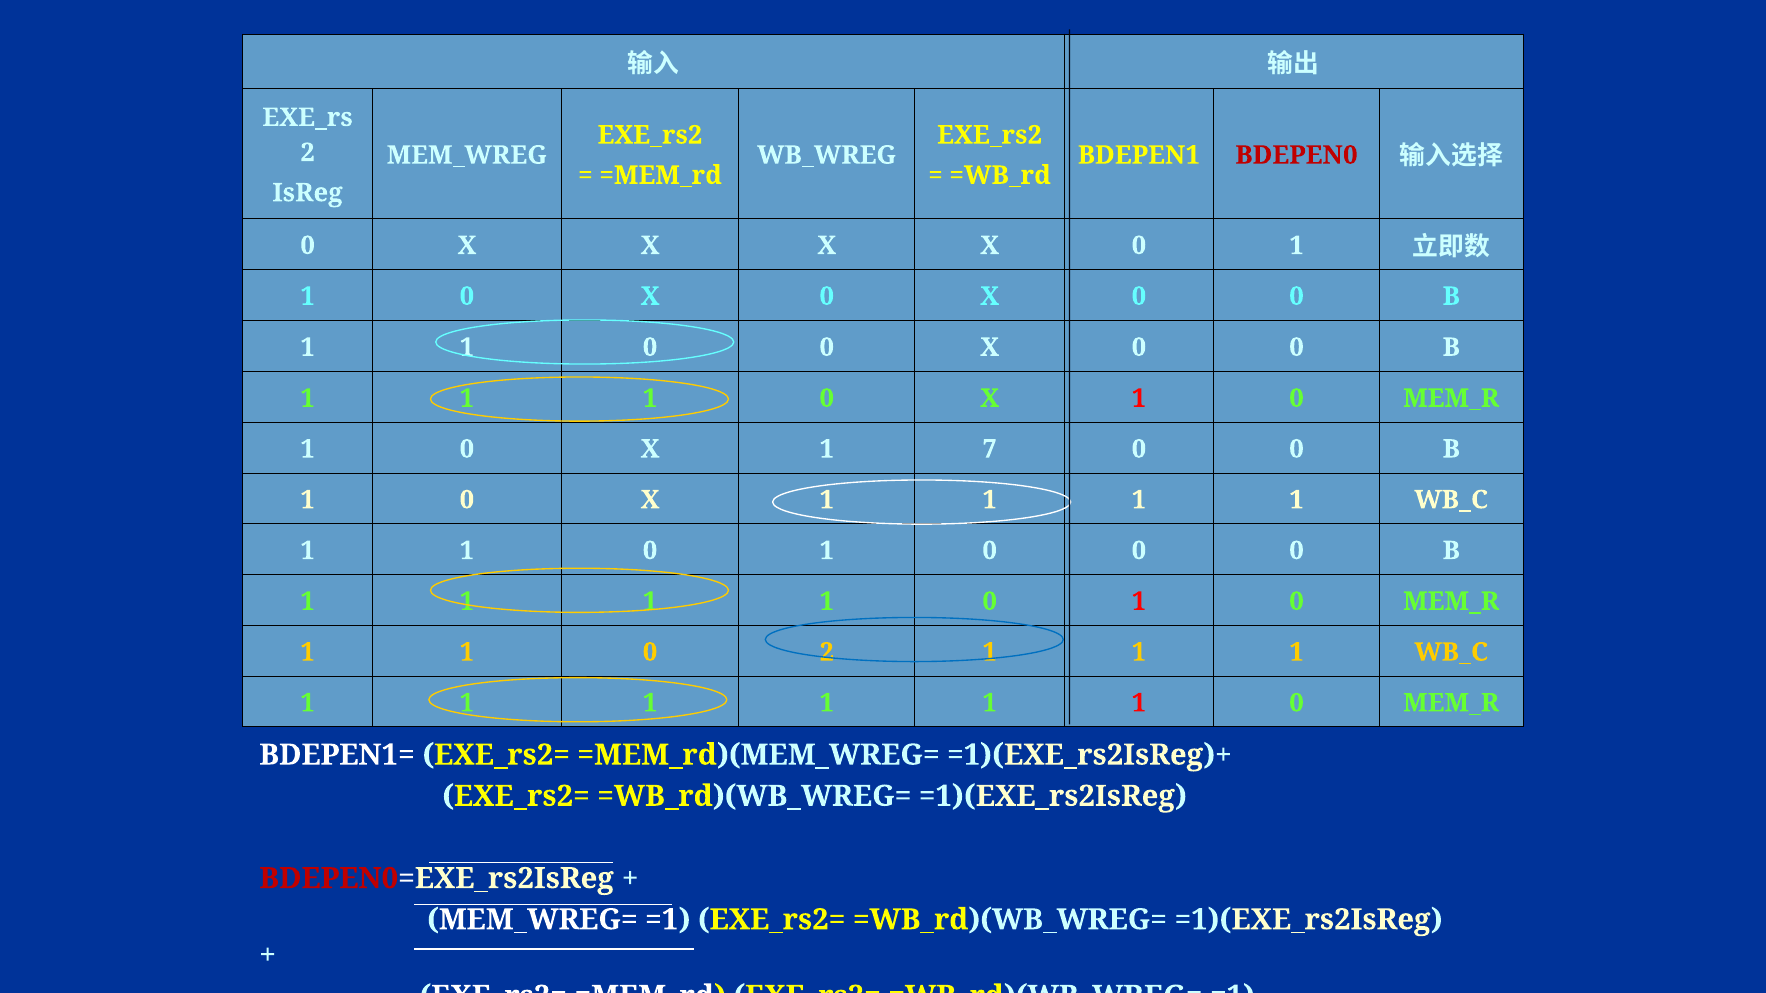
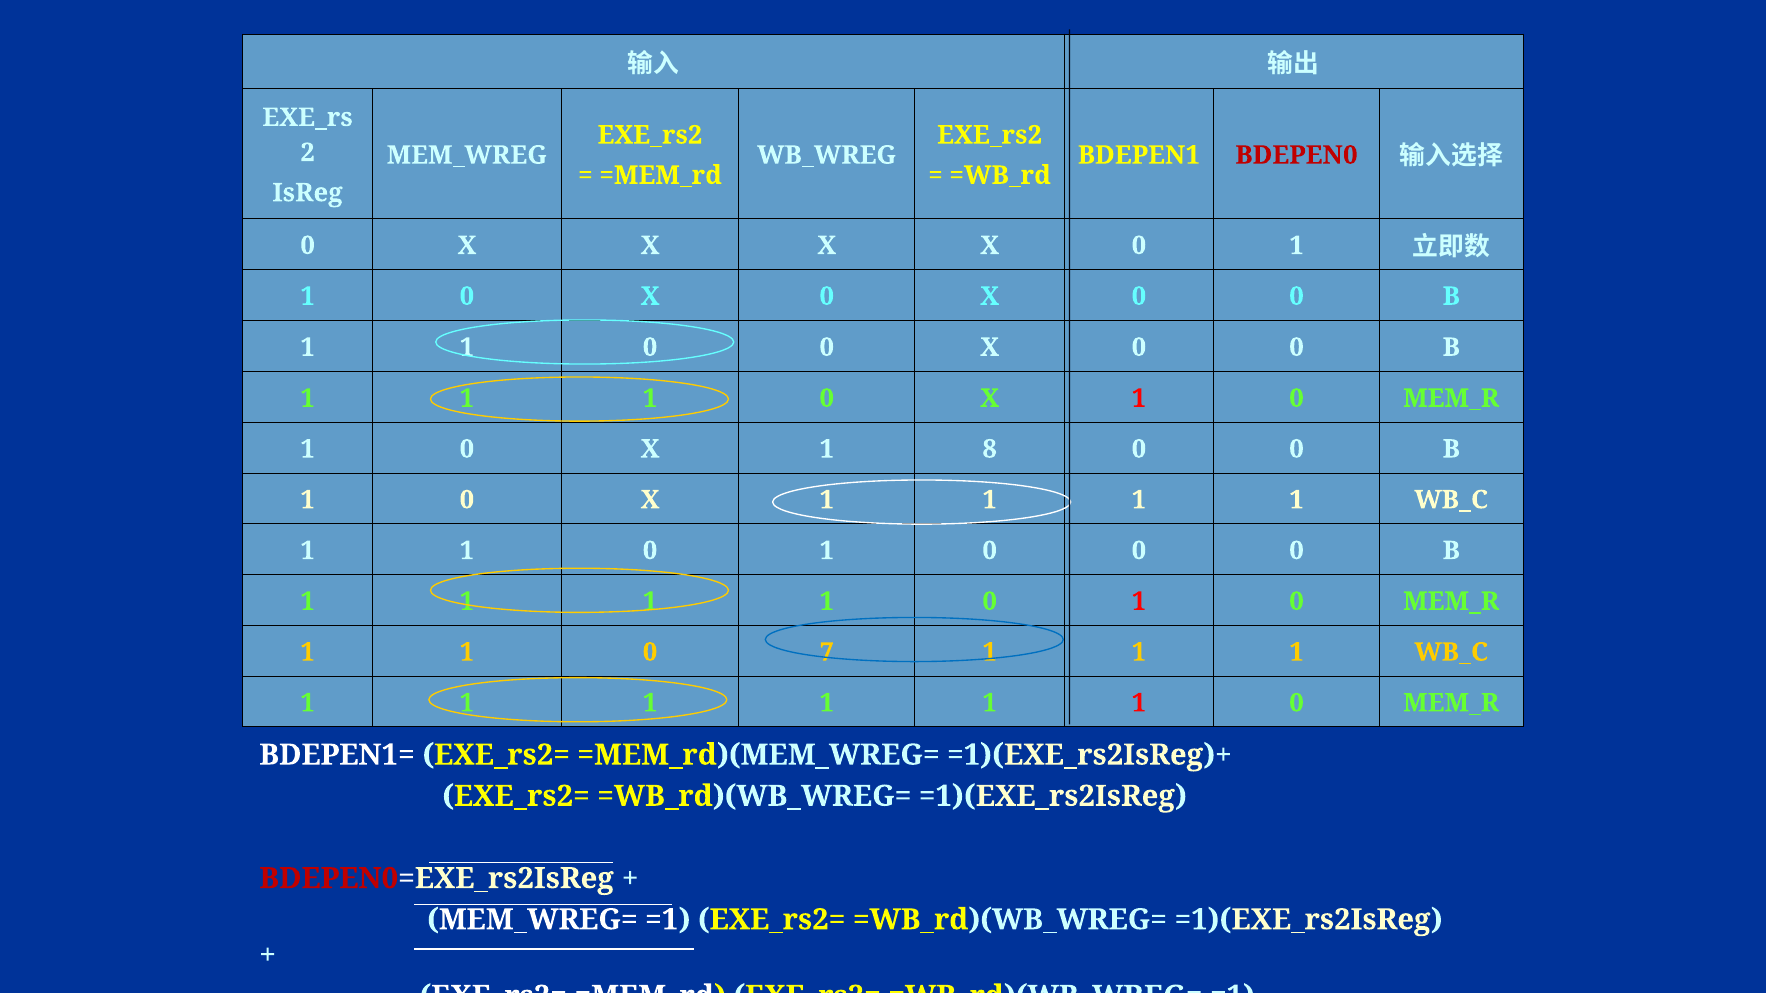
7: 7 -> 8
0 2: 2 -> 7
